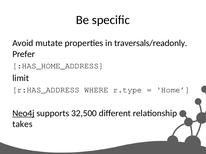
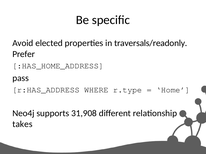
mutate: mutate -> elected
limit: limit -> pass
Neo4j underline: present -> none
32,500: 32,500 -> 31,908
